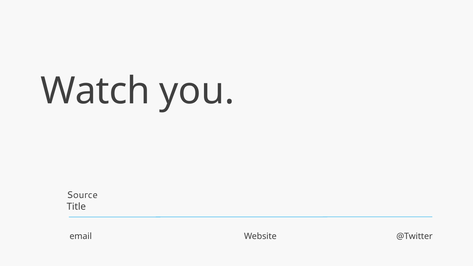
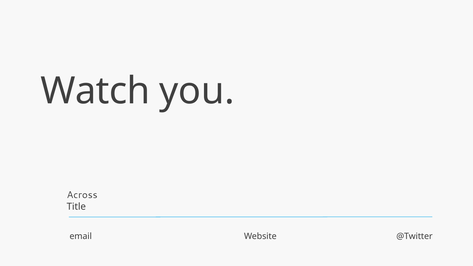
Source: Source -> Across
